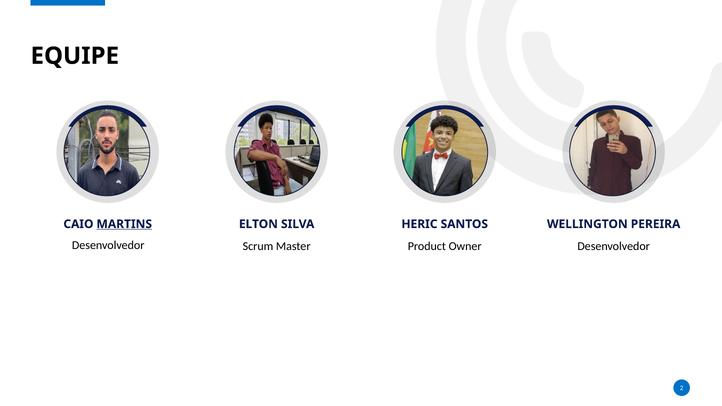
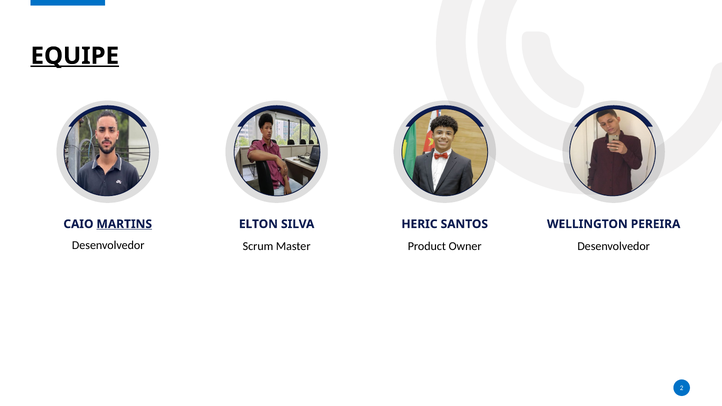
EQUIPE underline: none -> present
